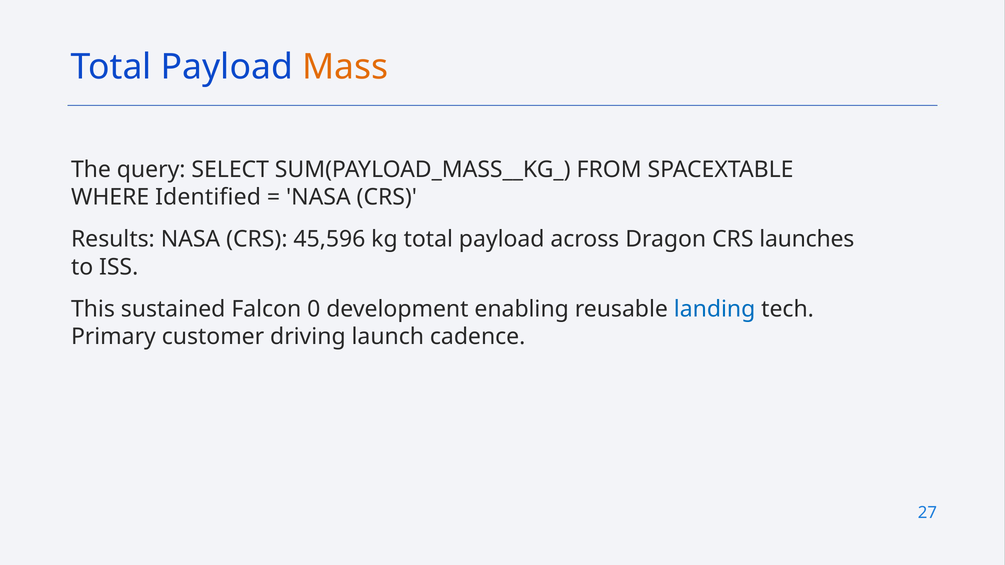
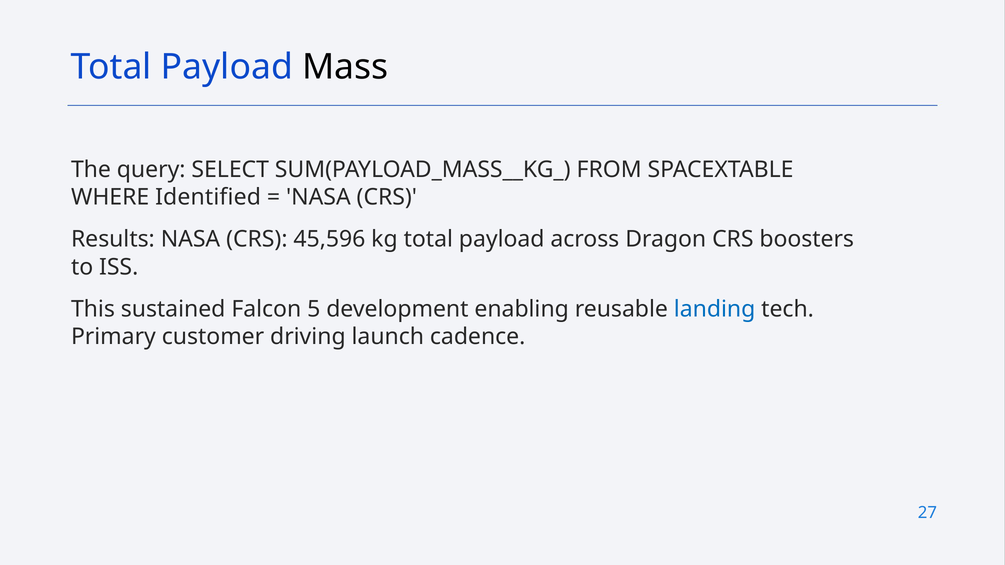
Mass colour: orange -> black
launches: launches -> boosters
0: 0 -> 5
